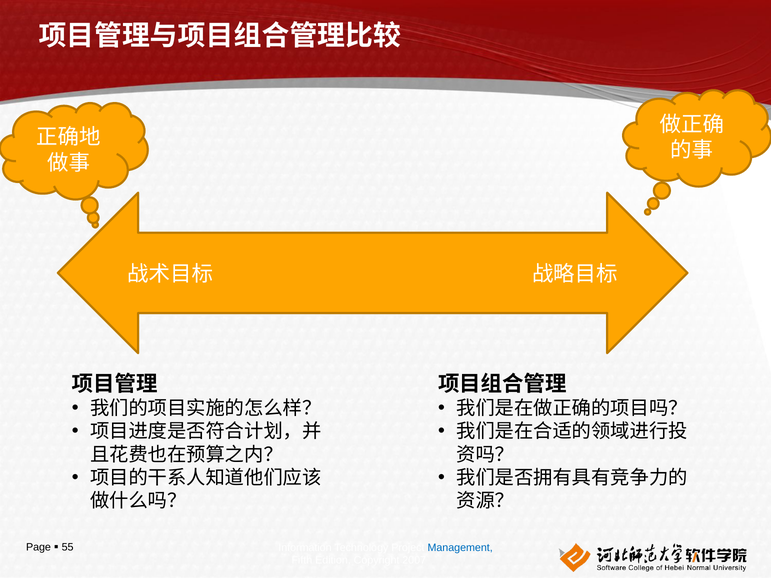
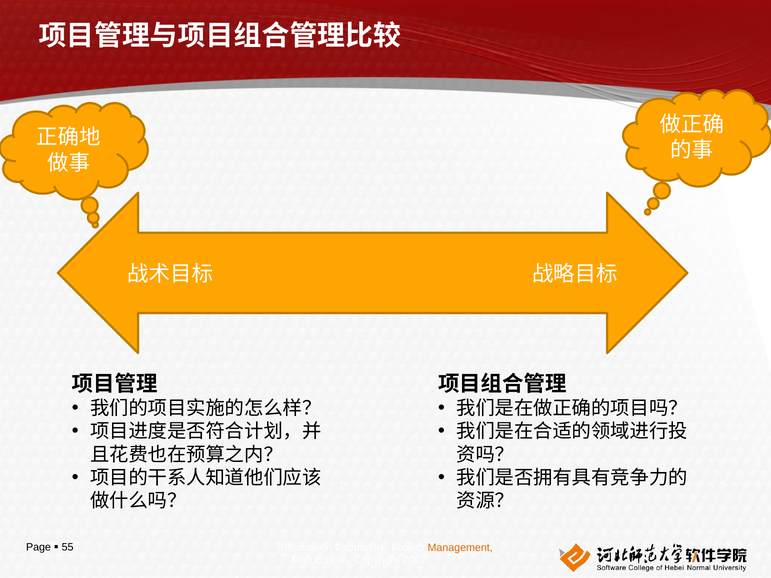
Management colour: blue -> orange
